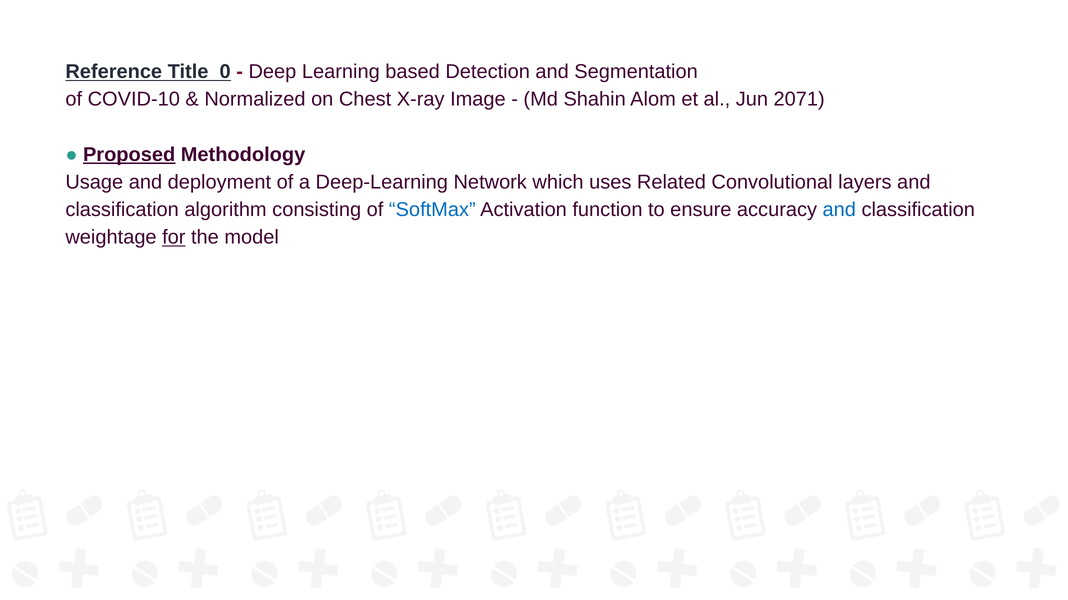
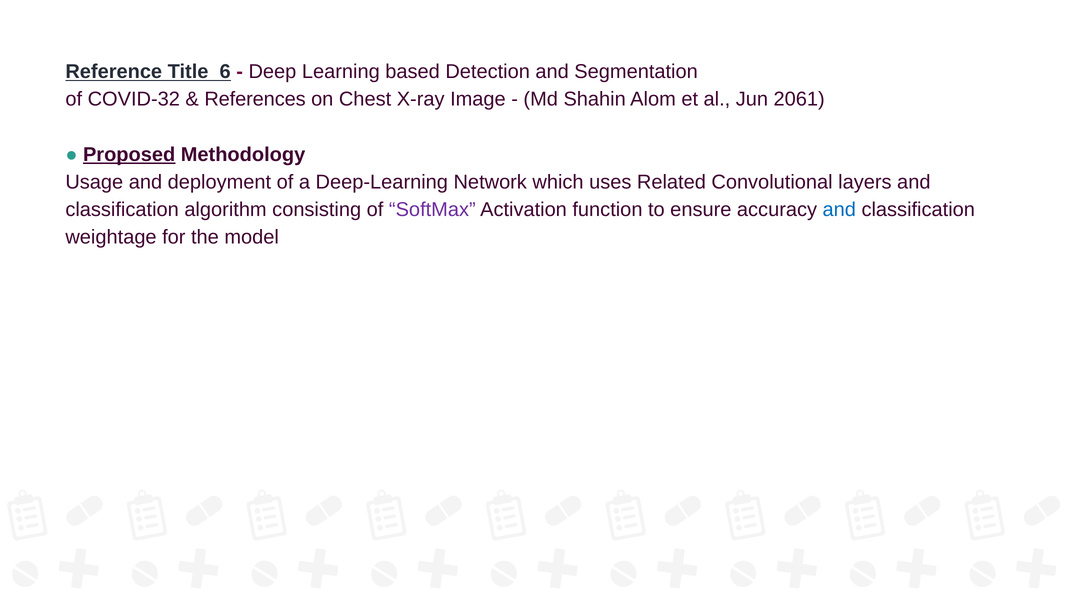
0: 0 -> 6
COVID-10: COVID-10 -> COVID-32
Normalized: Normalized -> References
2071: 2071 -> 2061
SoftMax colour: blue -> purple
for underline: present -> none
